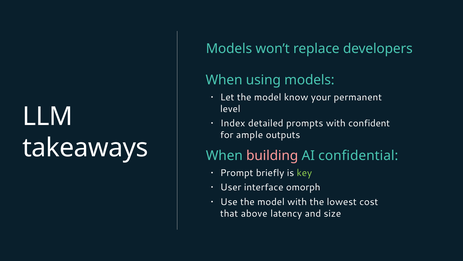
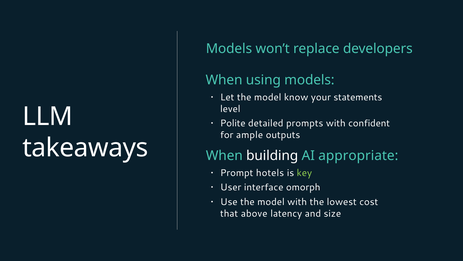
permanent: permanent -> statements
Index: Index -> Polite
building colour: pink -> white
confidential: confidential -> appropriate
briefly: briefly -> hotels
